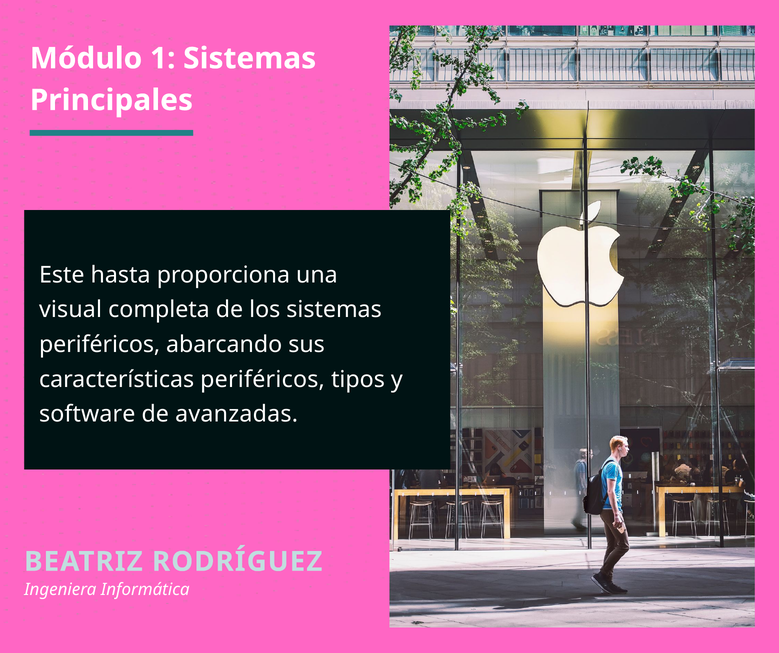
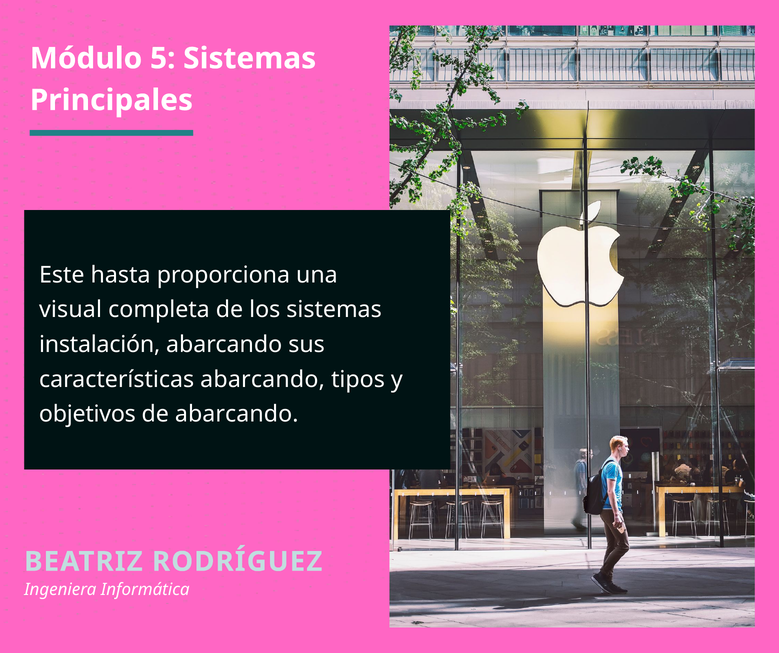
1: 1 -> 5
periféricos at (100, 345): periféricos -> instalación
características periféricos: periféricos -> abarcando
software: software -> objetivos
de avanzadas: avanzadas -> abarcando
